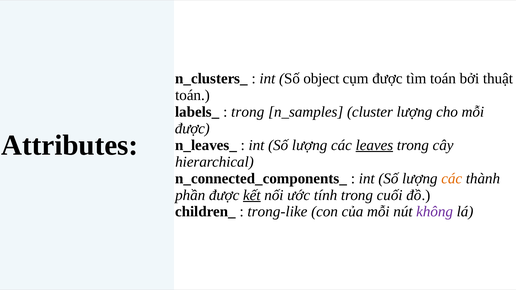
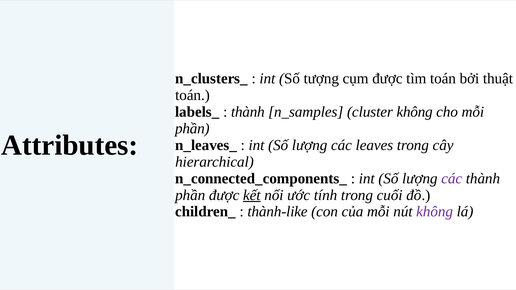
object: object -> tượng
trong at (248, 112): trong -> thành
cluster lượng: lượng -> không
được at (192, 129): được -> phần
leaves underline: present -> none
các at (452, 179) colour: orange -> purple
trong-like: trong-like -> thành-like
